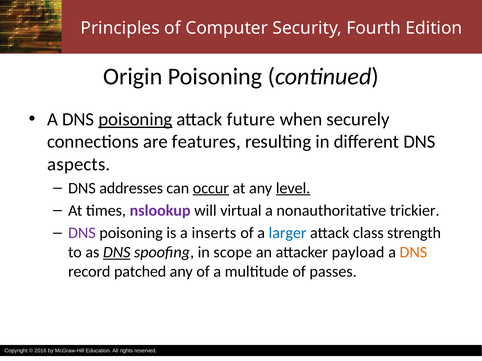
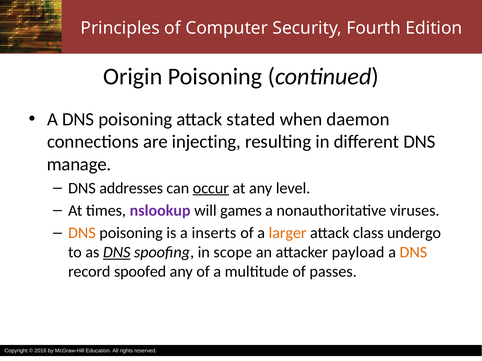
poisoning at (135, 119) underline: present -> none
future: future -> stated
securely: securely -> daemon
features: features -> injecting
aspects: aspects -> manage
level underline: present -> none
virtual: virtual -> games
trickier: trickier -> viruses
DNS at (82, 233) colour: purple -> orange
larger colour: blue -> orange
strength: strength -> undergo
patched: patched -> spoofed
